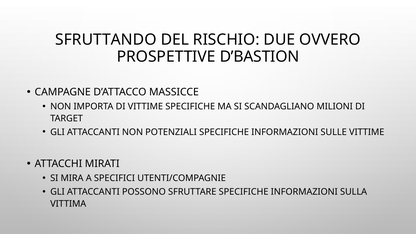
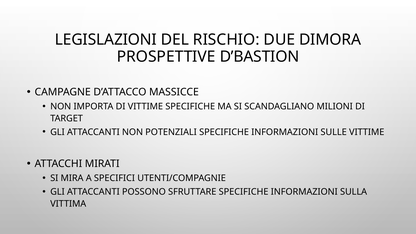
SFRUTTANDO: SFRUTTANDO -> LEGISLAZIONI
OVVERO: OVVERO -> DIMORA
